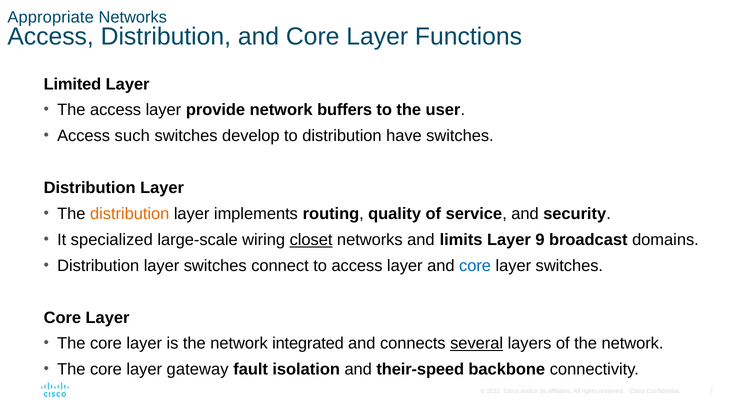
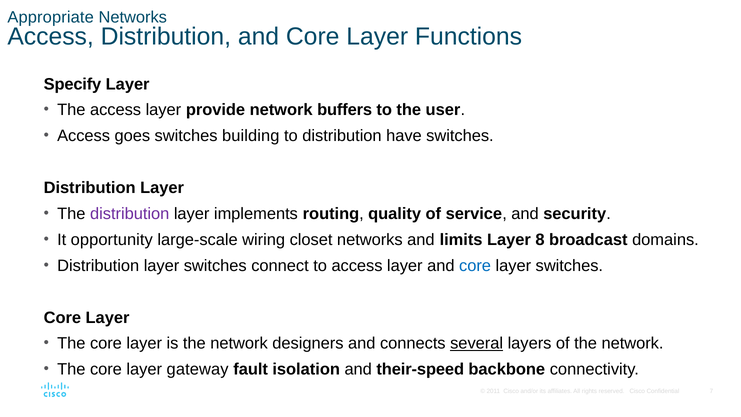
Limited: Limited -> Specify
such: such -> goes
develop: develop -> building
distribution at (130, 214) colour: orange -> purple
specialized: specialized -> opportunity
closet underline: present -> none
9: 9 -> 8
integrated: integrated -> designers
